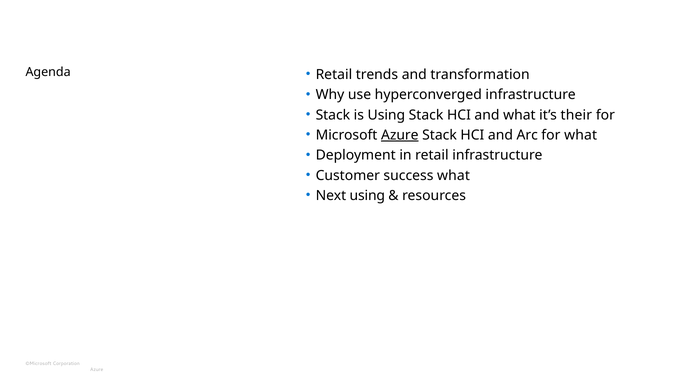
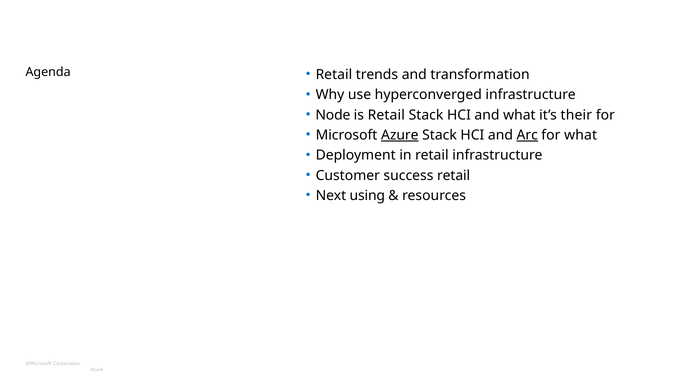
Stack at (333, 115): Stack -> Node
is Using: Using -> Retail
Arc underline: none -> present
success what: what -> retail
